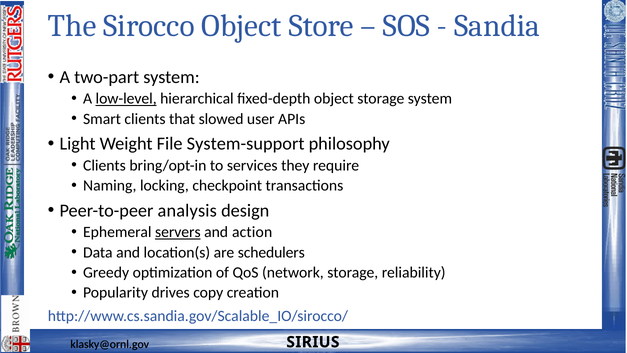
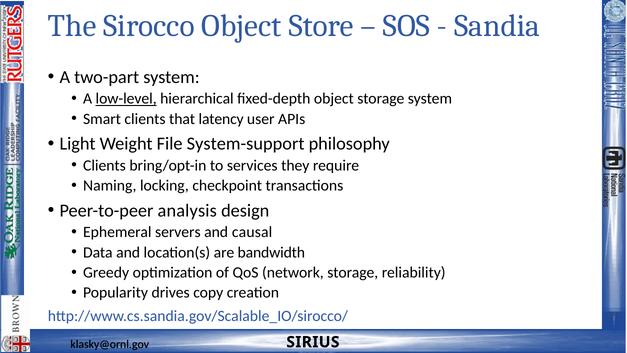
slowed: slowed -> latency
servers underline: present -> none
action: action -> causal
schedulers: schedulers -> bandwidth
